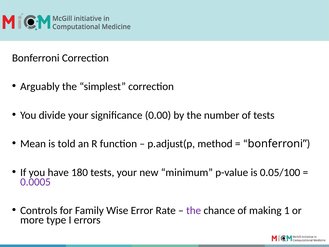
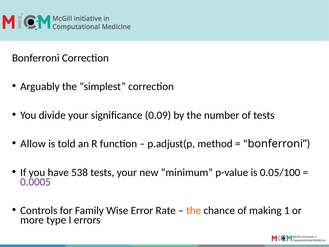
0.00: 0.00 -> 0.09
Mean: Mean -> Allow
180: 180 -> 538
the at (194, 210) colour: purple -> orange
